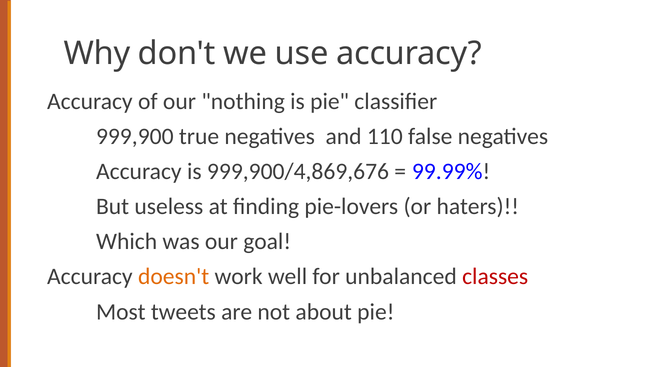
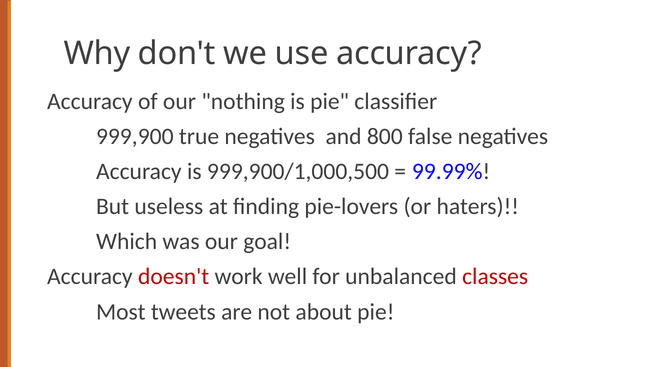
110: 110 -> 800
999,900/4,869,676: 999,900/4,869,676 -> 999,900/1,000,500
doesn't colour: orange -> red
